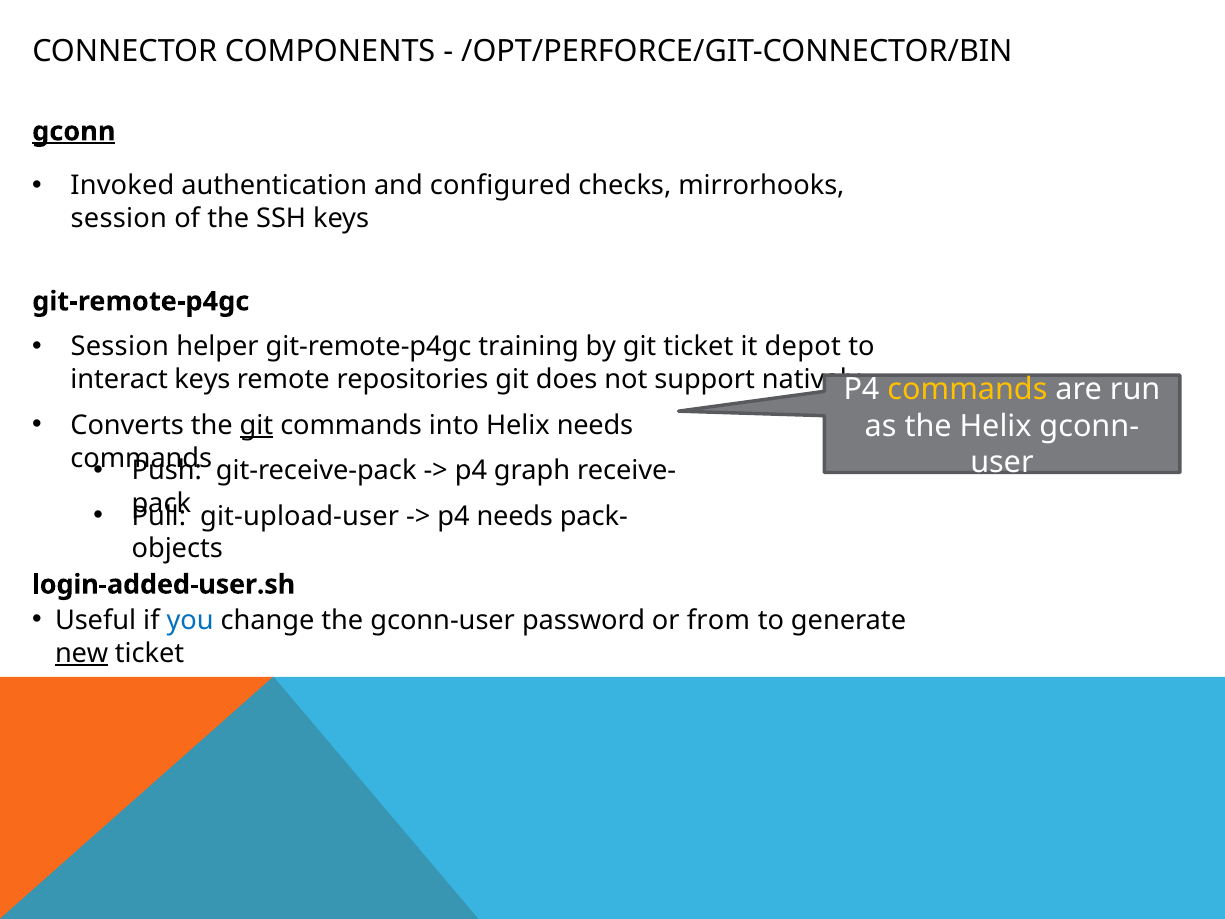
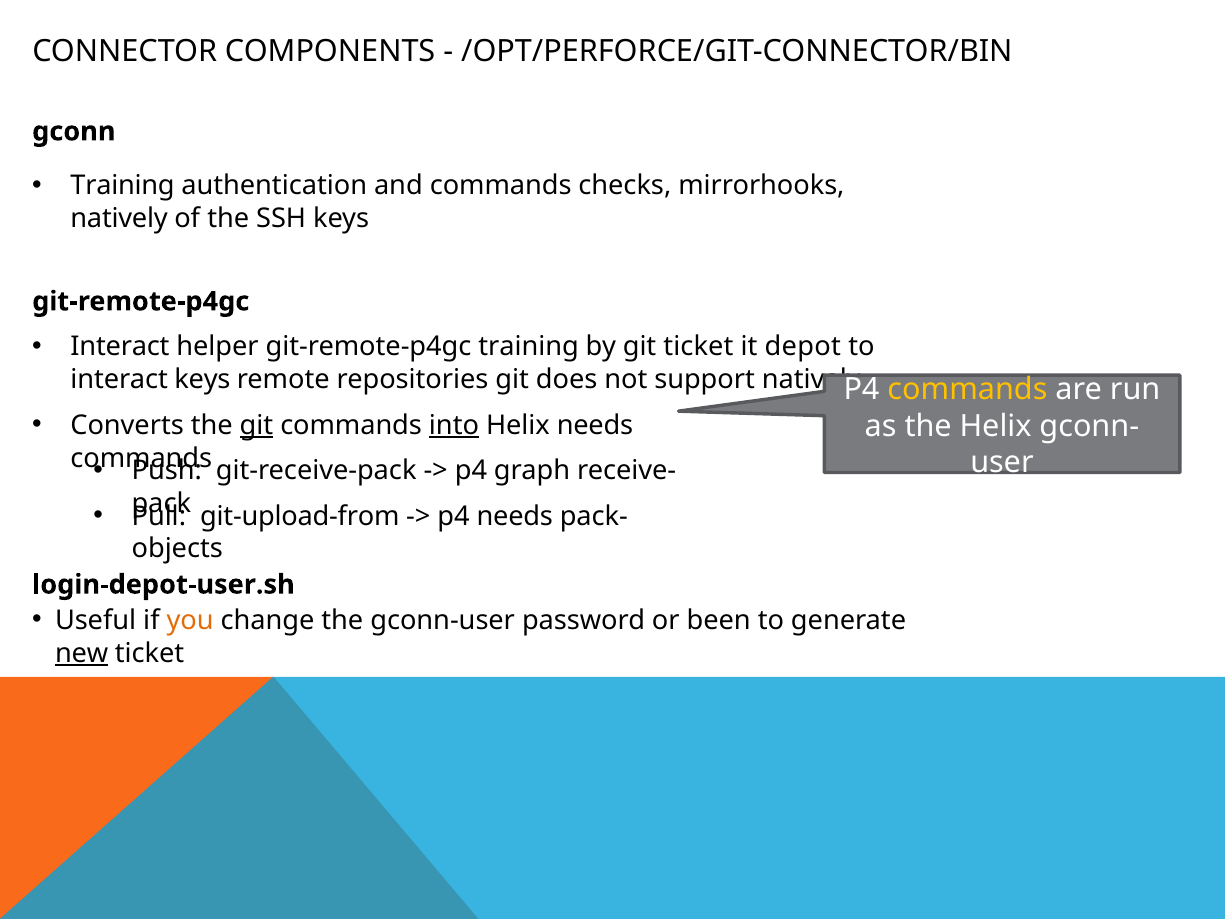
gconn underline: present -> none
Invoked at (122, 186): Invoked -> Training
and configured: configured -> commands
session at (119, 218): session -> natively
Session at (120, 347): Session -> Interact
into underline: none -> present
git-upload-user: git-upload-user -> git-upload-from
login-added-user.sh: login-added-user.sh -> login-depot-user.sh
you colour: blue -> orange
from: from -> been
